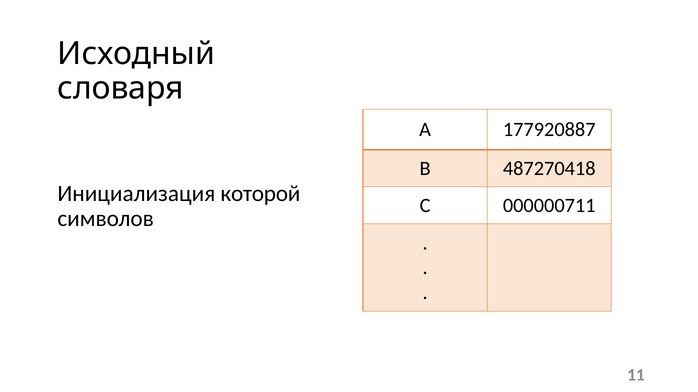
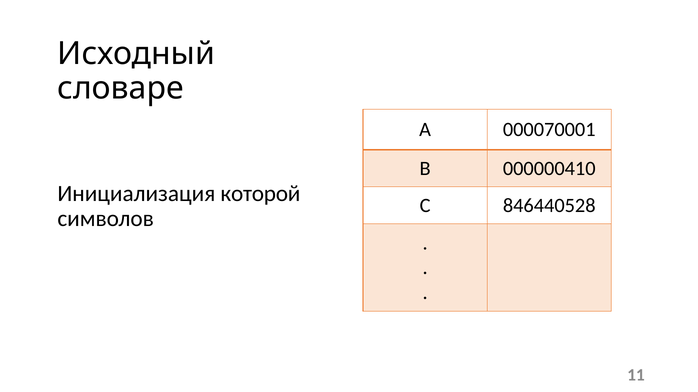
словаря: словаря -> словаре
177920887: 177920887 -> 000070001
487270418: 487270418 -> 000000410
000000711: 000000711 -> 846440528
